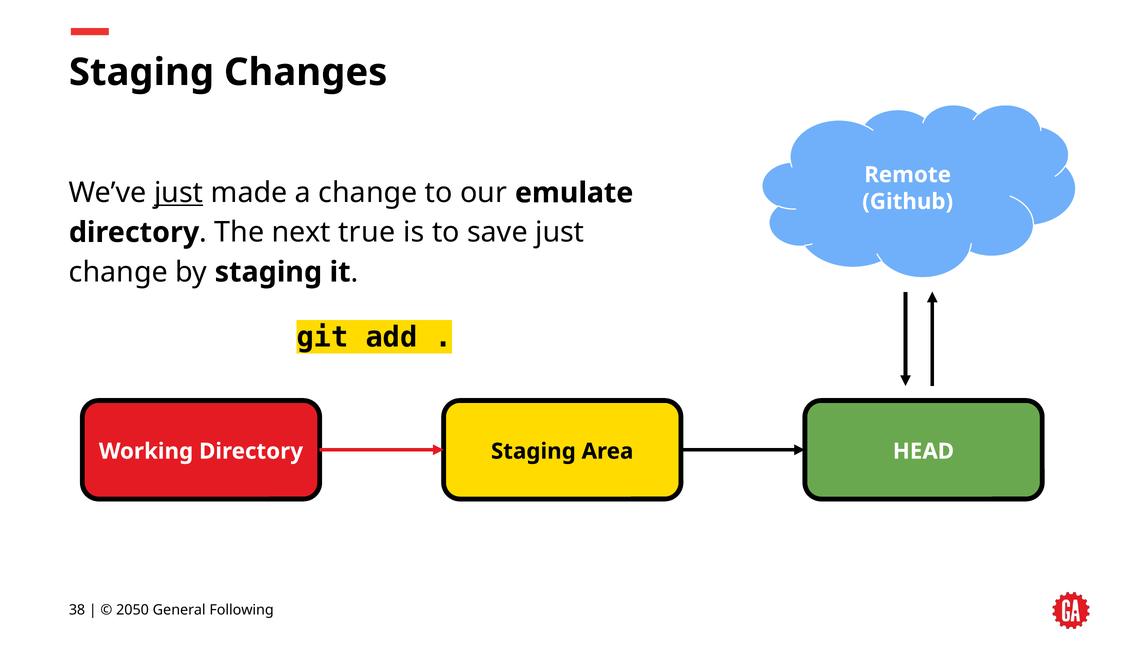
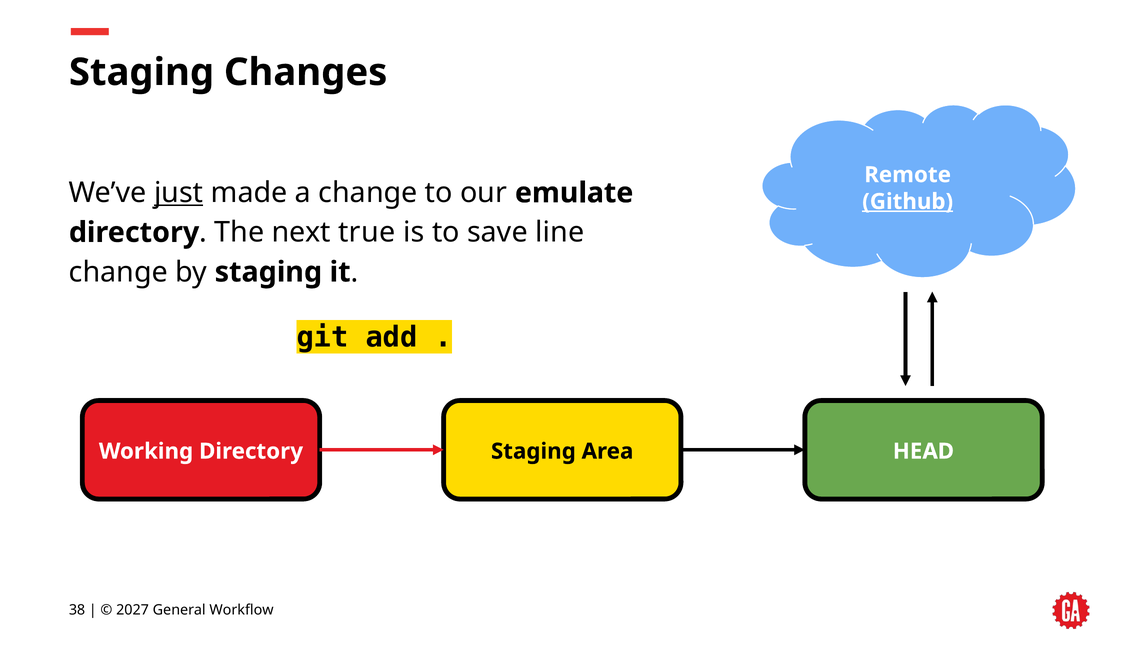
Github underline: none -> present
save just: just -> line
2050: 2050 -> 2027
Following: Following -> Workflow
